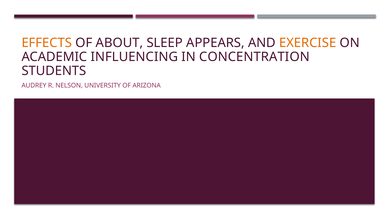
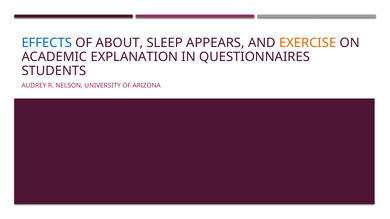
EFFECTS colour: orange -> blue
INFLUENCING: INFLUENCING -> EXPLANATION
CONCENTRATION: CONCENTRATION -> QUESTIONNAIRES
